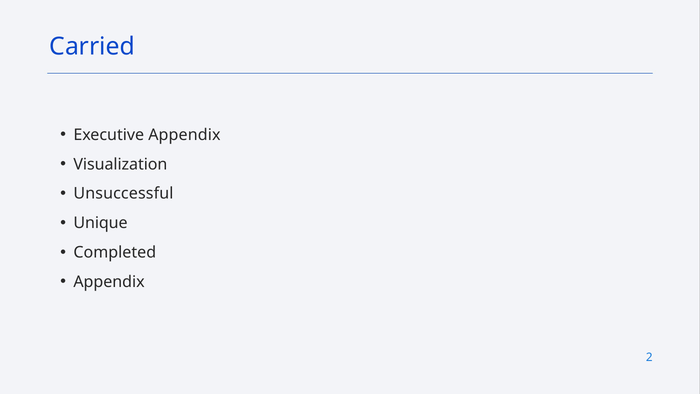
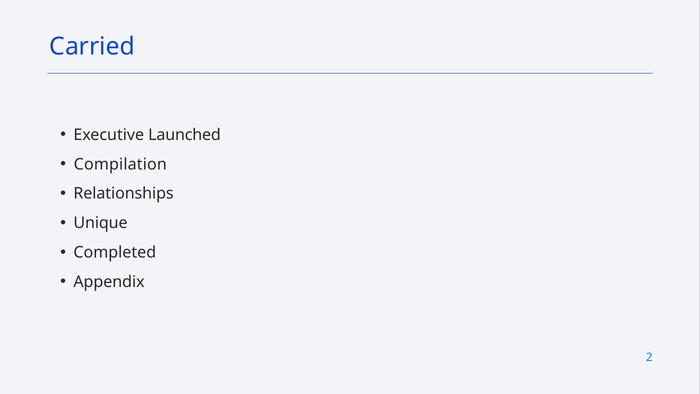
Executive Appendix: Appendix -> Launched
Visualization: Visualization -> Compilation
Unsuccessful: Unsuccessful -> Relationships
